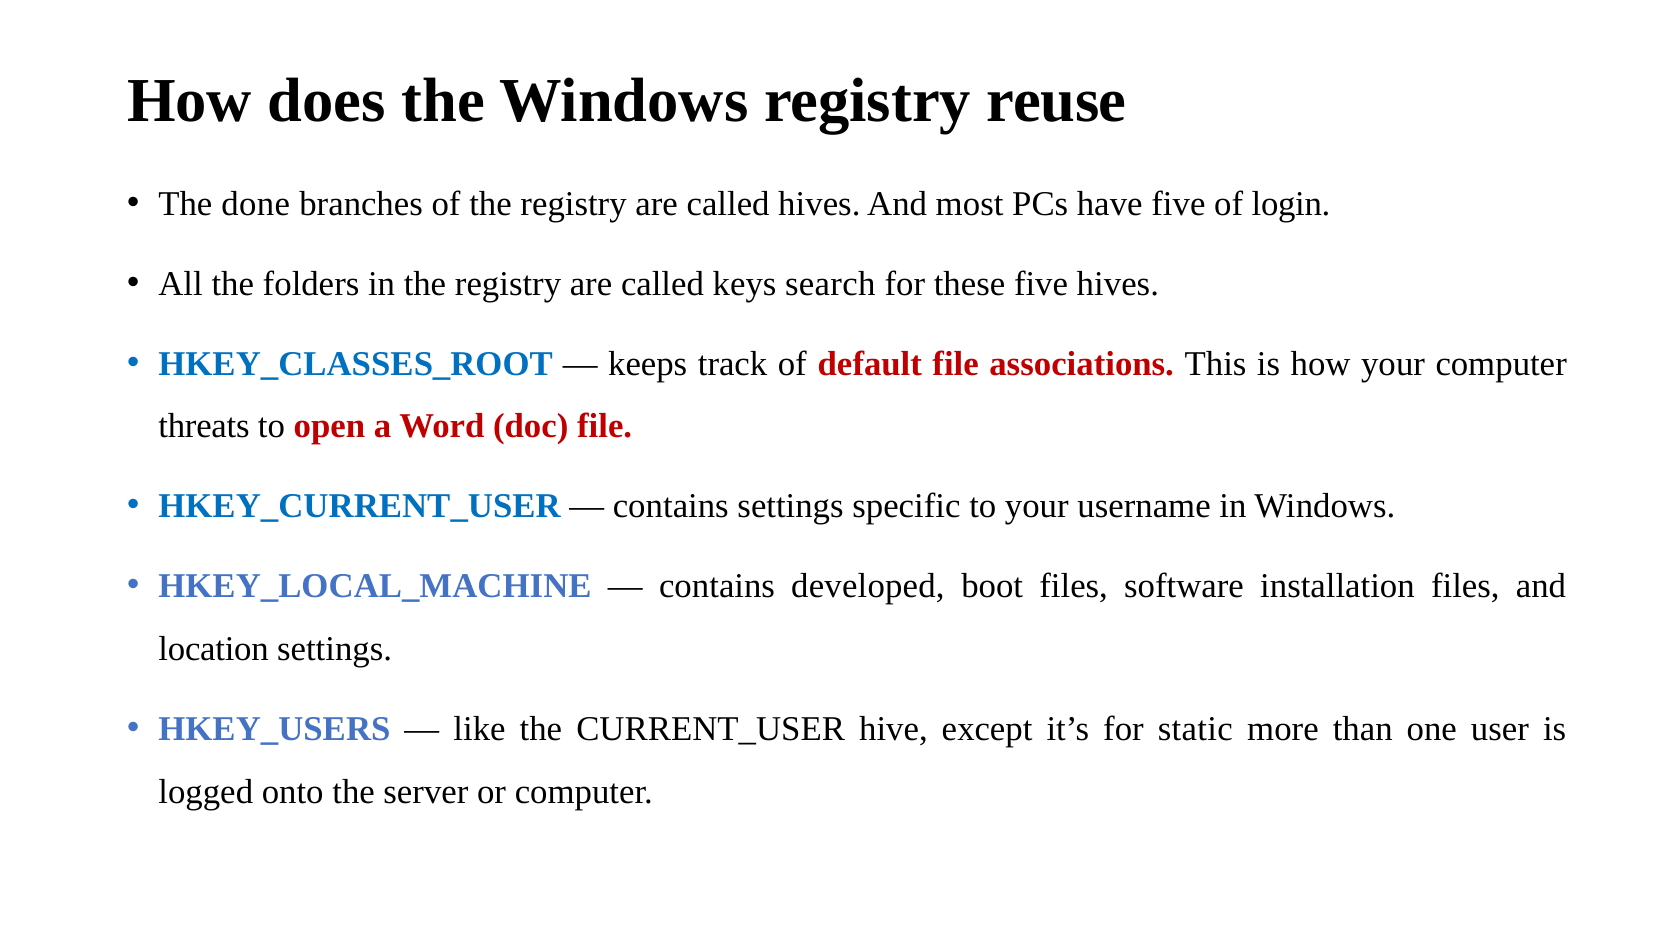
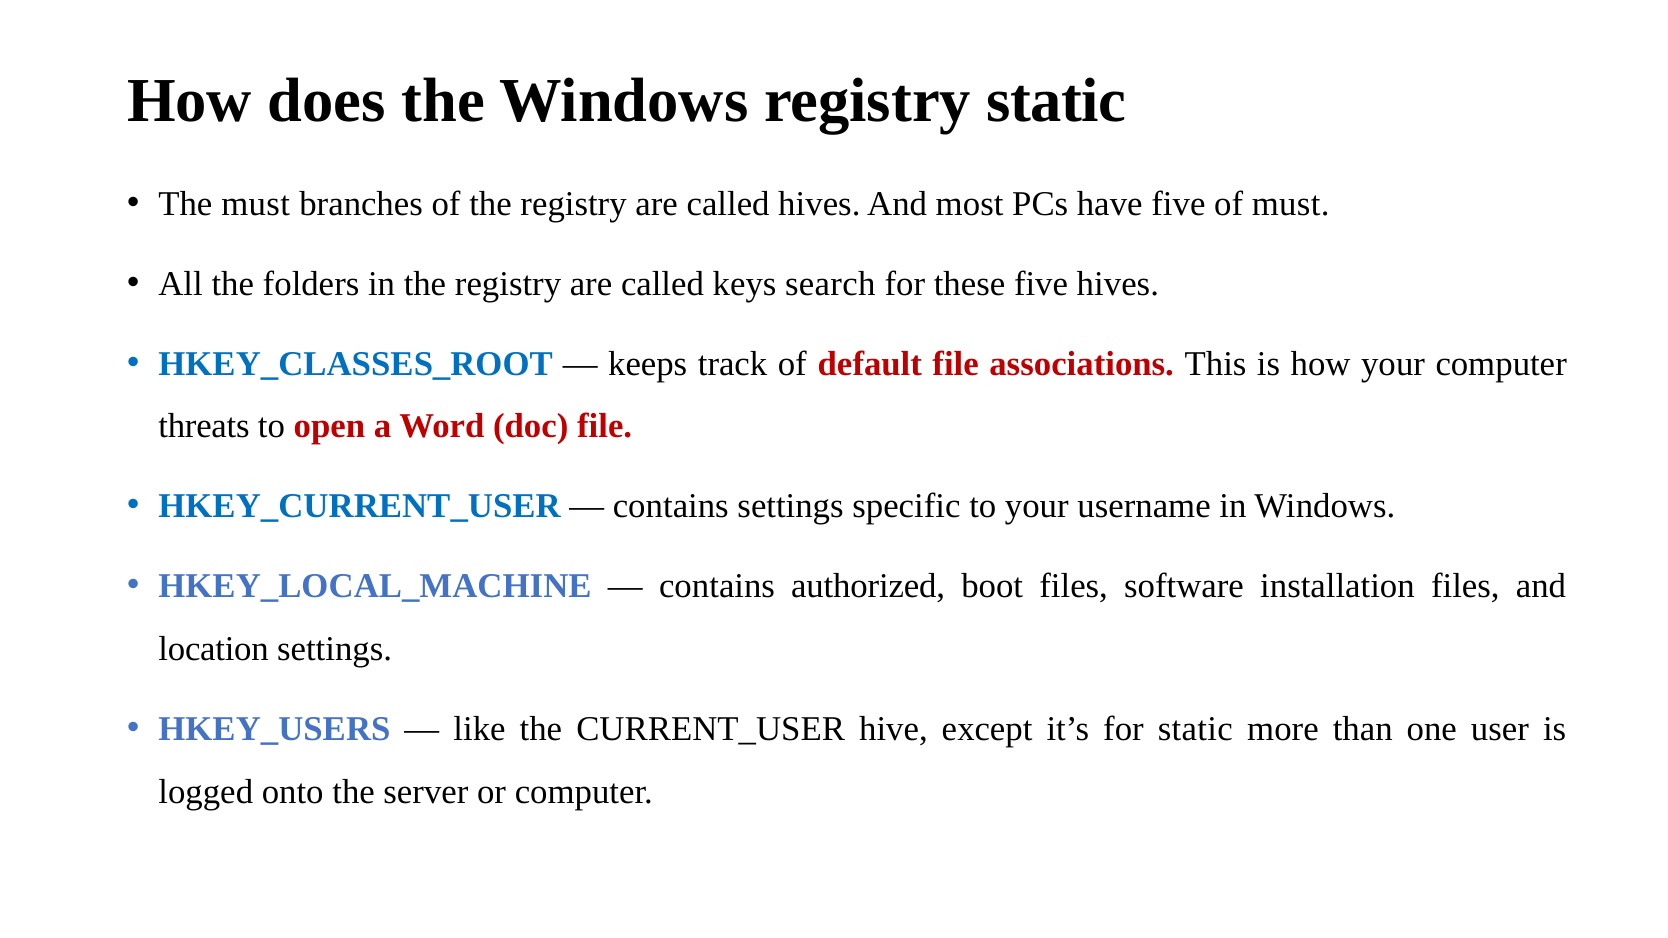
registry reuse: reuse -> static
The done: done -> must
of login: login -> must
developed: developed -> authorized
